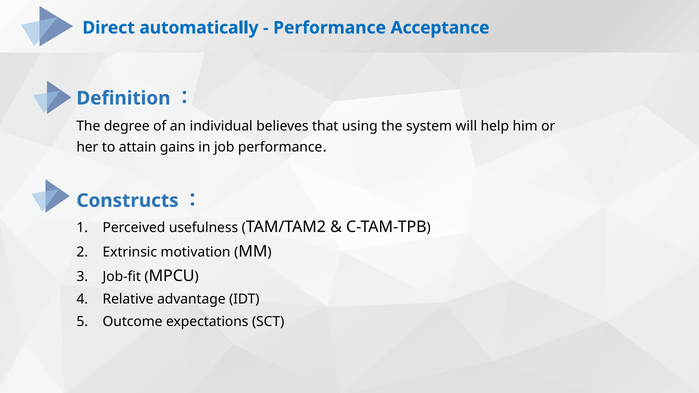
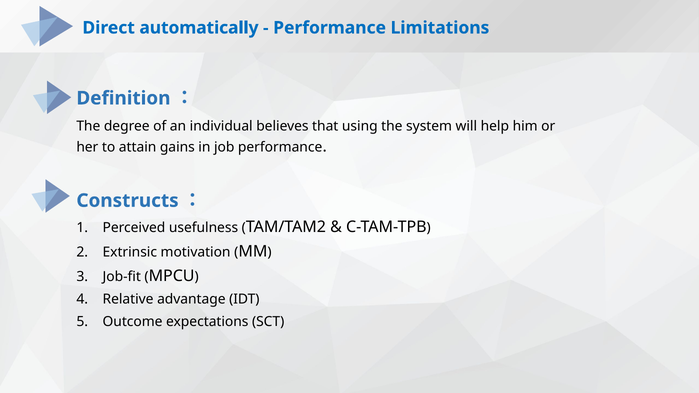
Acceptance: Acceptance -> Limitations
